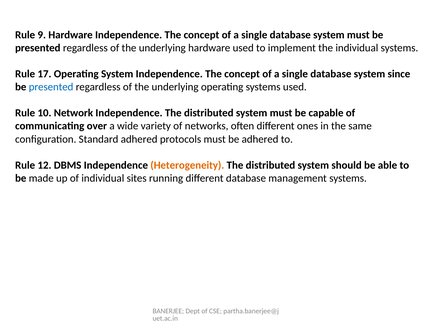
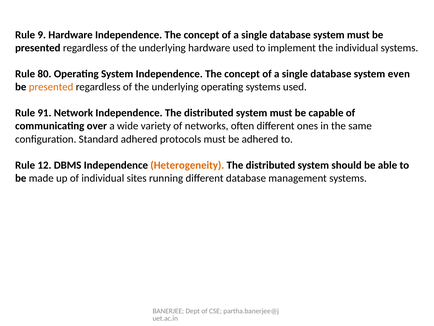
17: 17 -> 80
since: since -> even
presented at (51, 87) colour: blue -> orange
10: 10 -> 91
